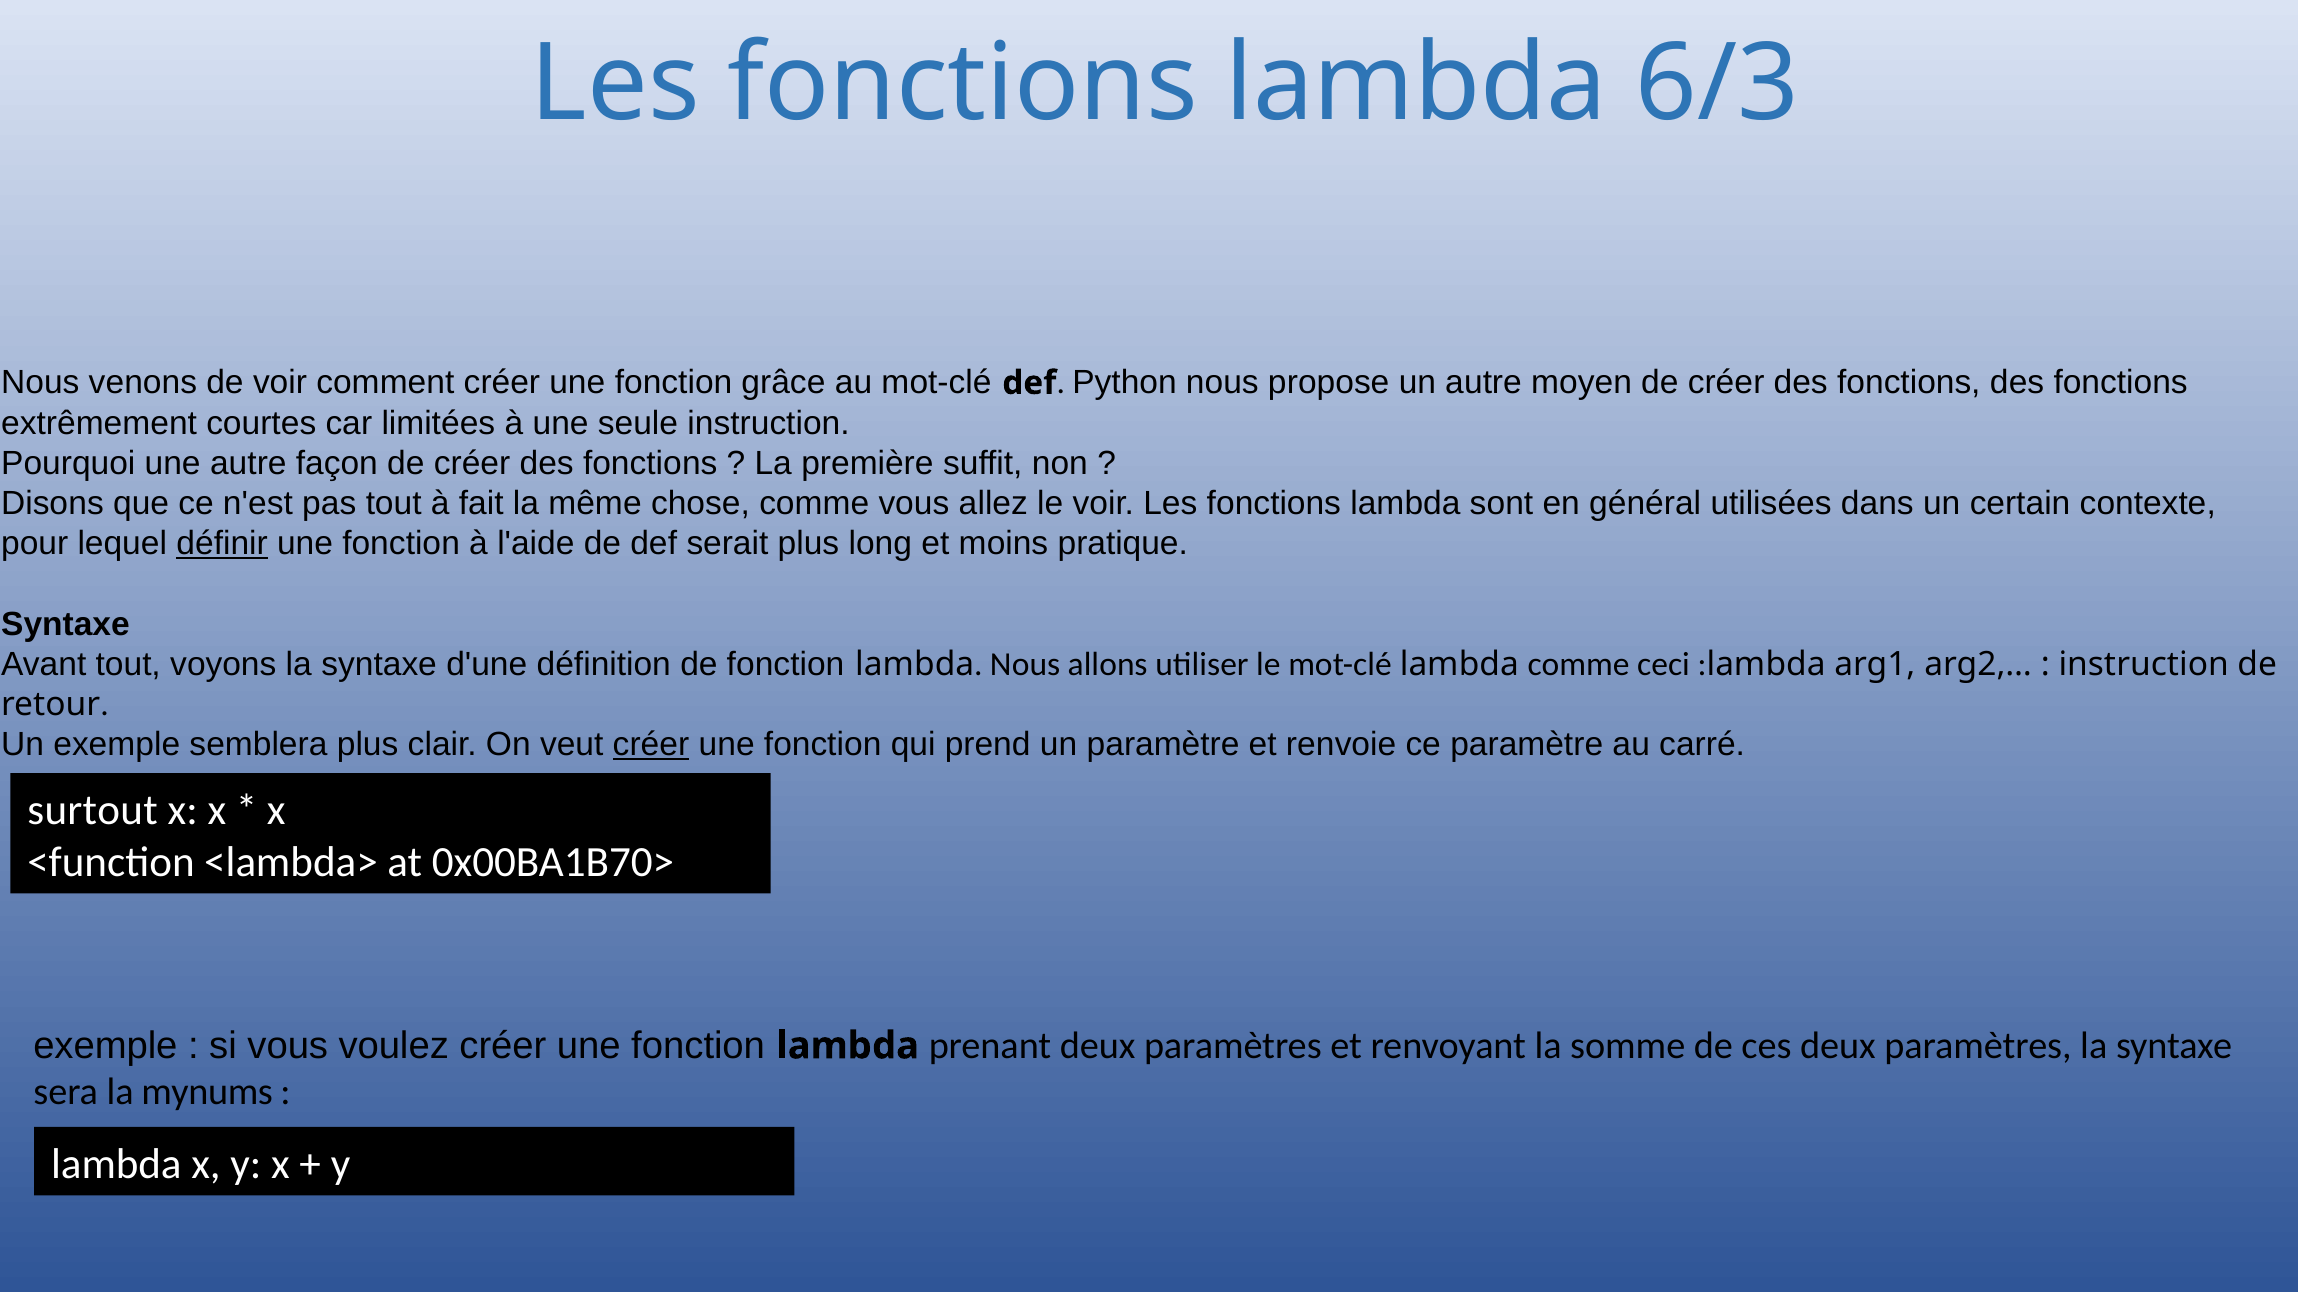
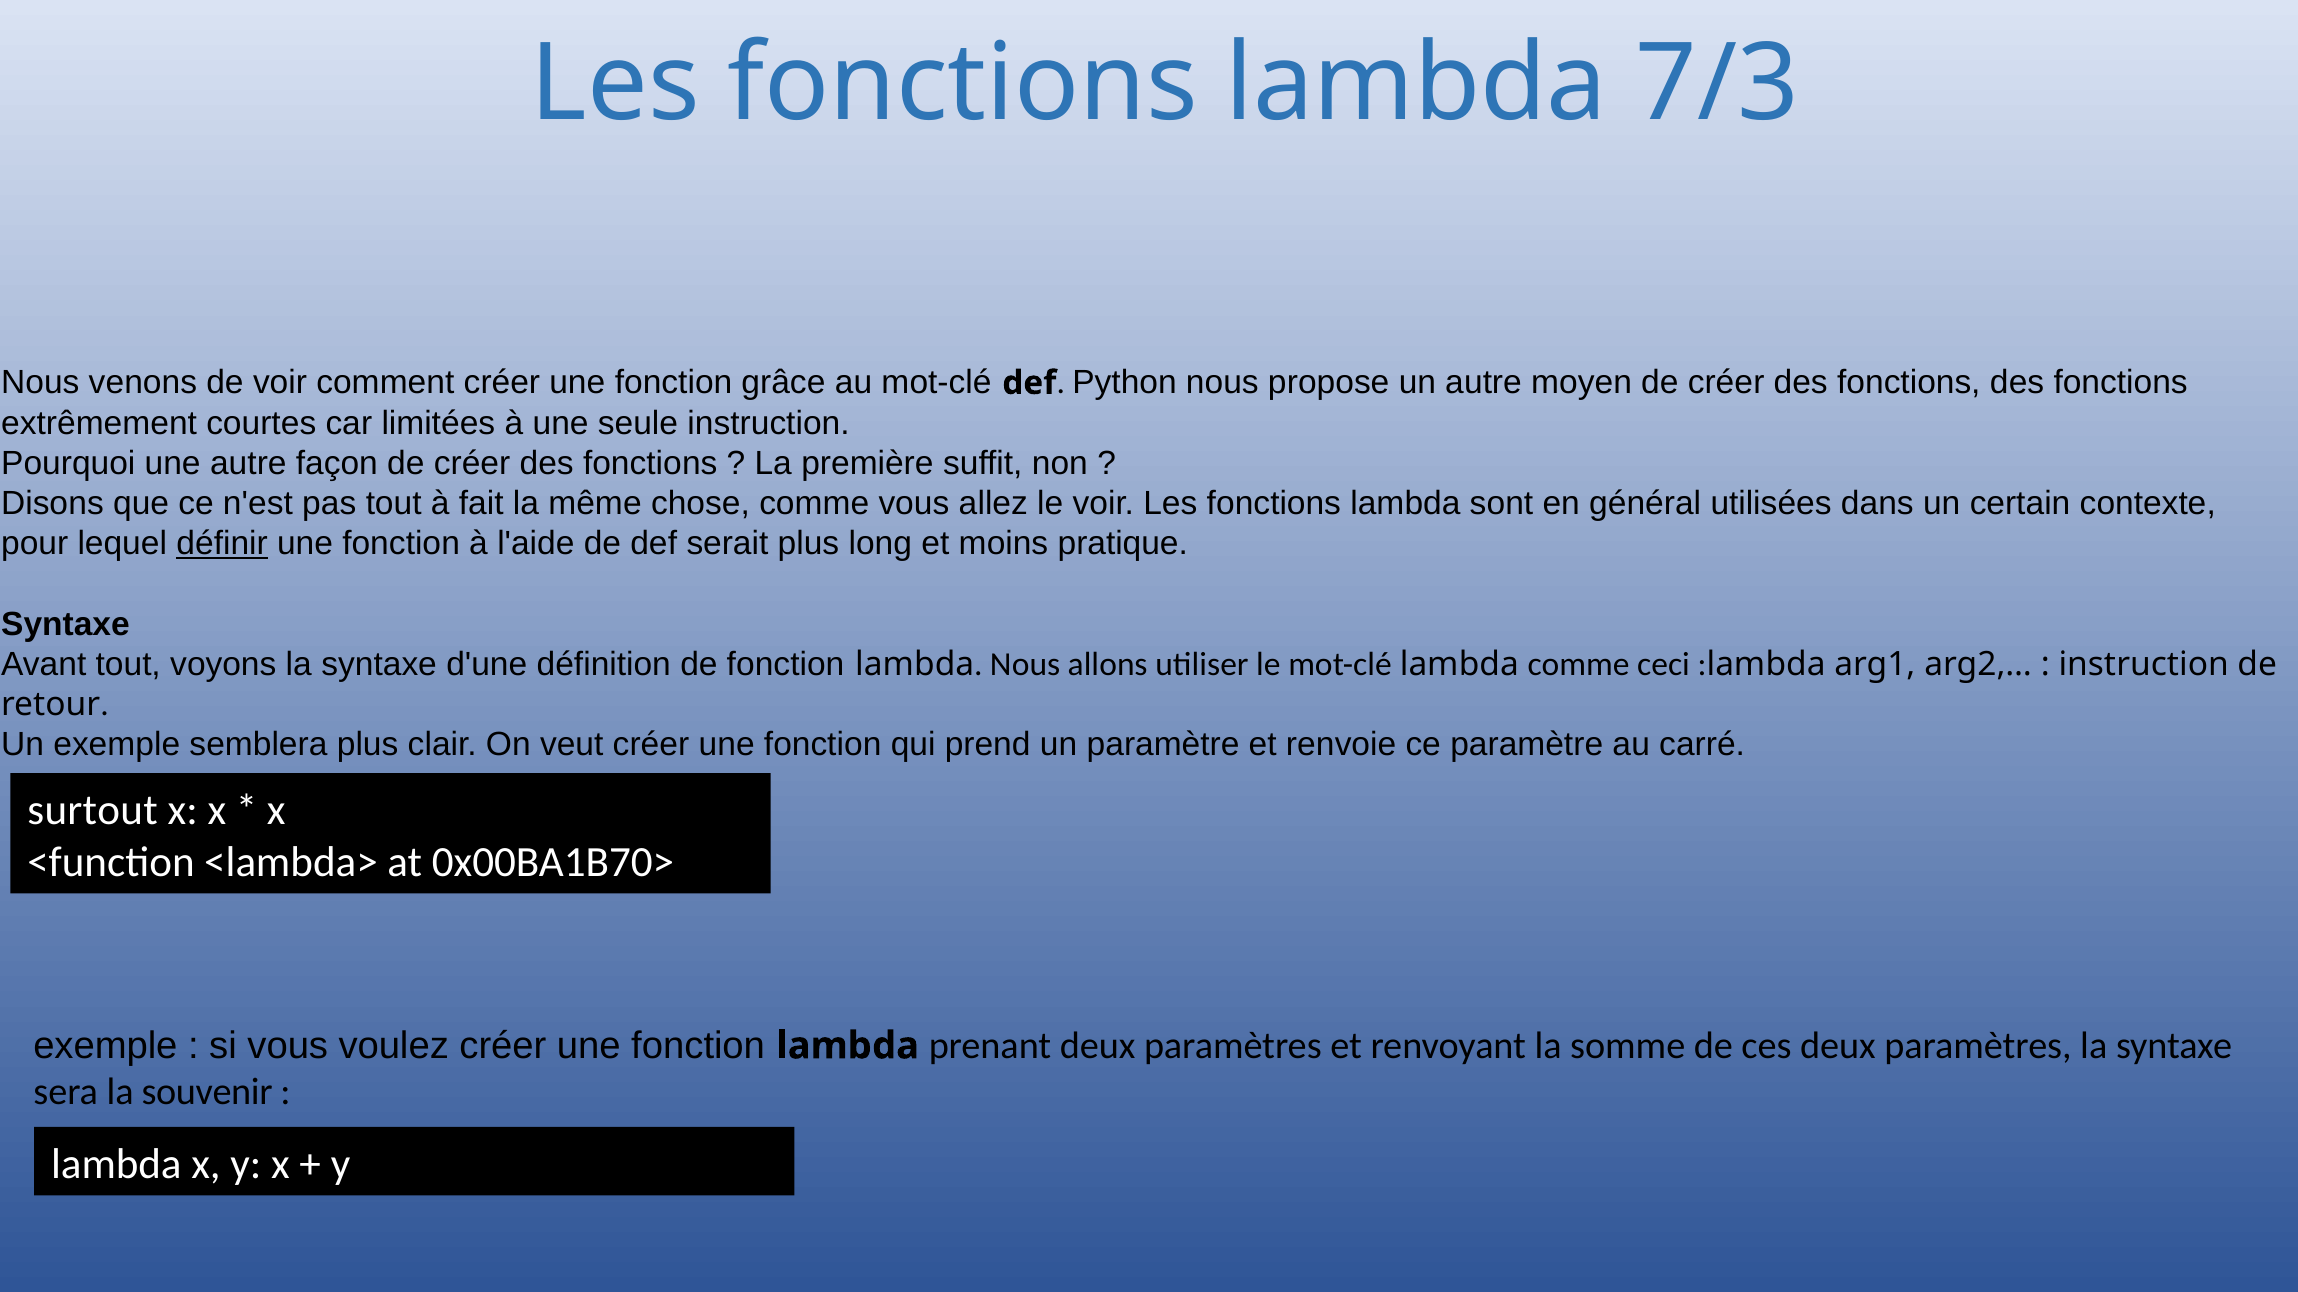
6/3: 6/3 -> 7/3
créer at (651, 745) underline: present -> none
mynums: mynums -> souvenir
